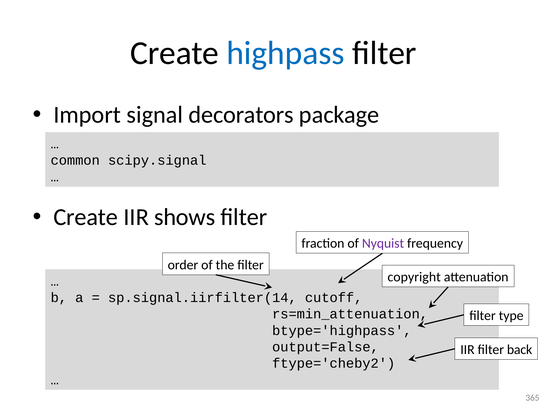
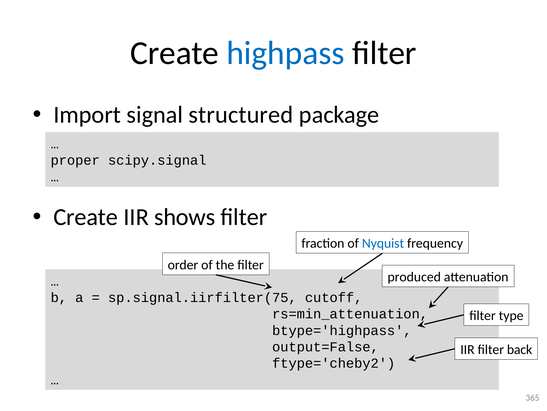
decorators: decorators -> structured
common: common -> proper
Nyquist colour: purple -> blue
copyright: copyright -> produced
sp.signal.iirfilter(14: sp.signal.iirfilter(14 -> sp.signal.iirfilter(75
